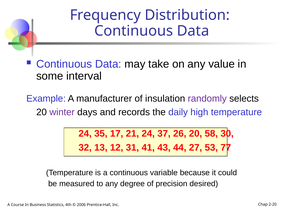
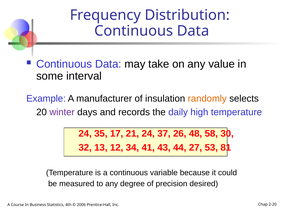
randomly colour: purple -> orange
26 20: 20 -> 48
31: 31 -> 34
77: 77 -> 81
